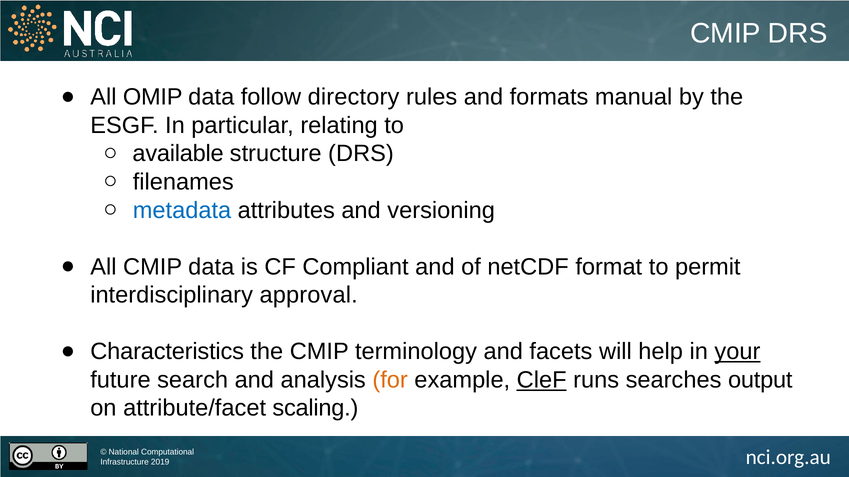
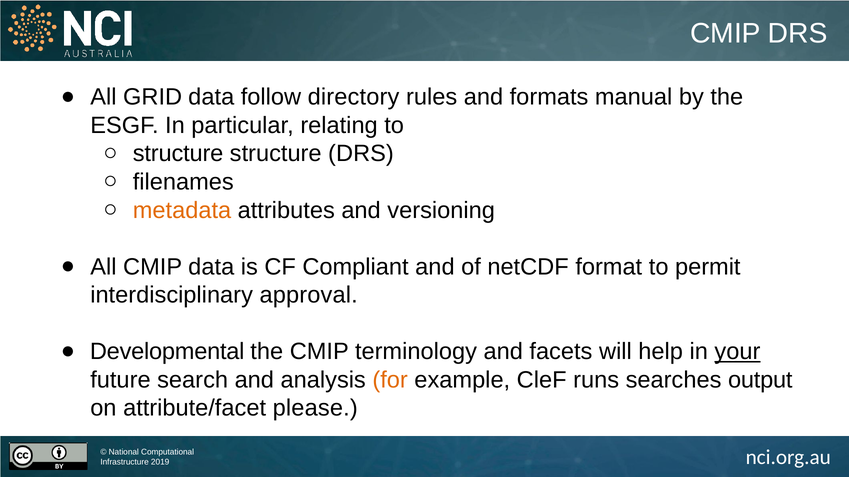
OMIP: OMIP -> GRID
available at (178, 154): available -> structure
metadata colour: blue -> orange
Characteristics: Characteristics -> Developmental
CleF underline: present -> none
scaling: scaling -> please
